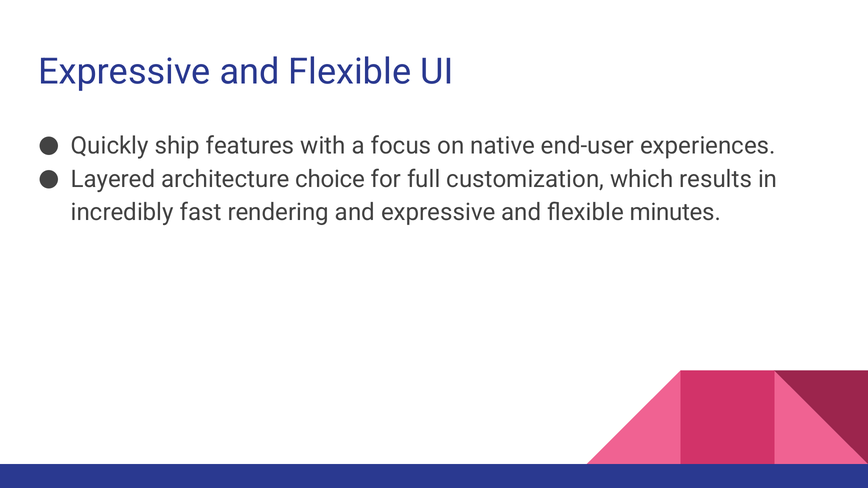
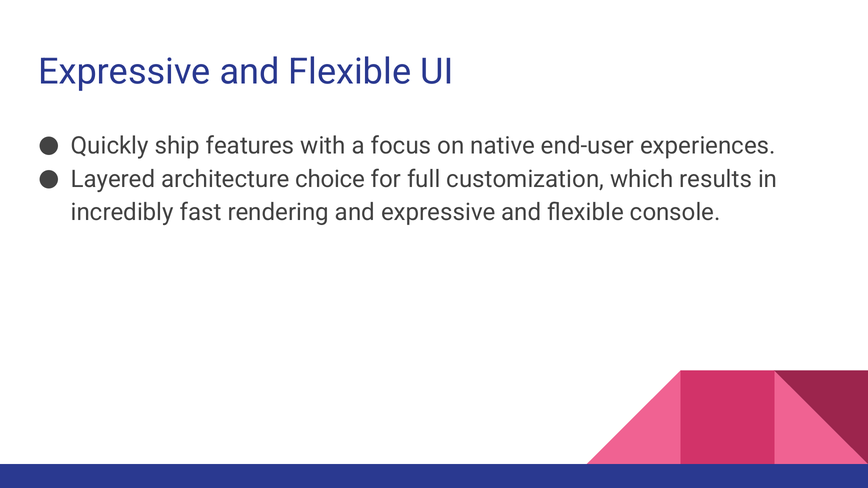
minutes: minutes -> console
